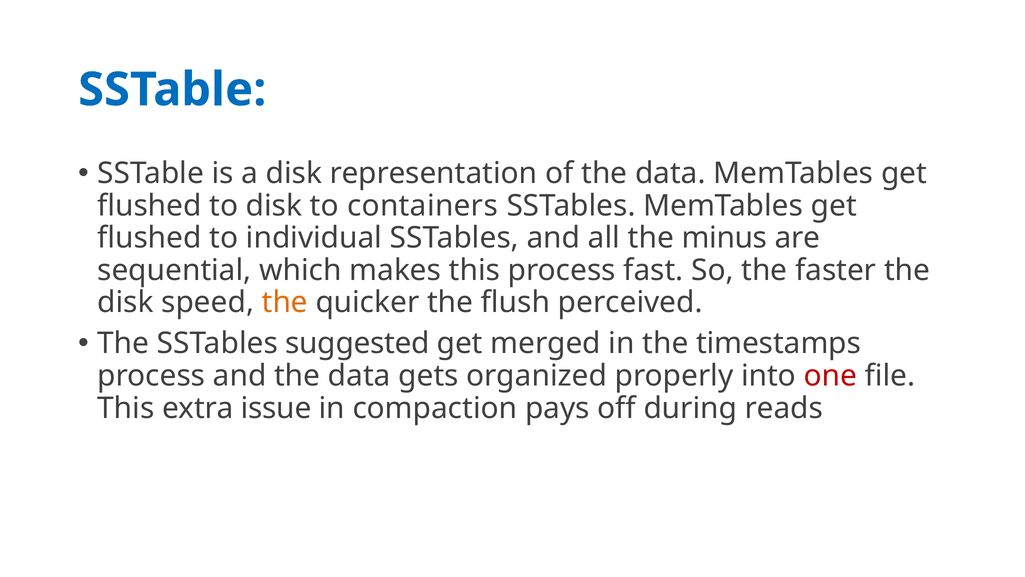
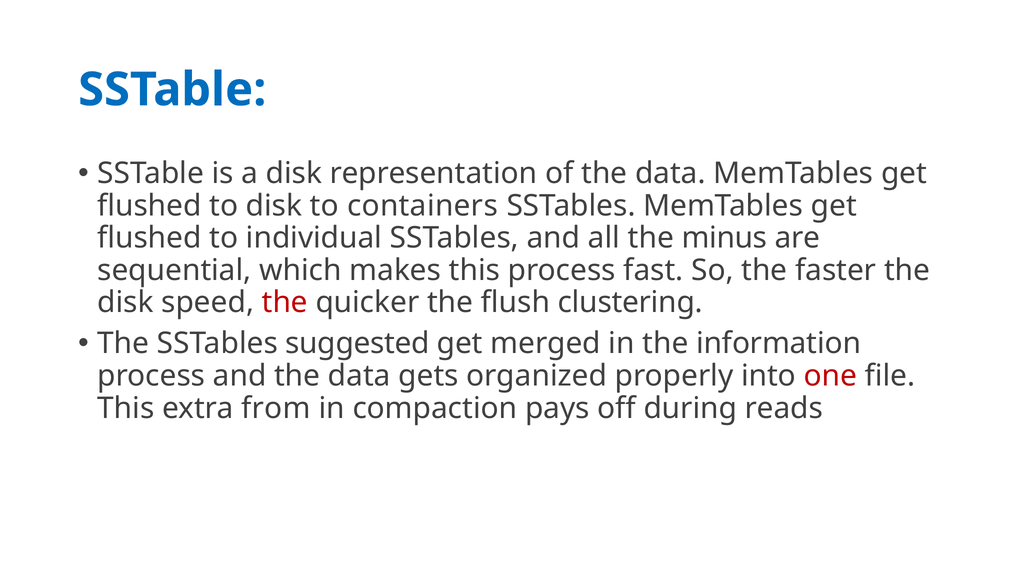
the at (285, 302) colour: orange -> red
perceived: perceived -> clustering
timestamps: timestamps -> information
issue: issue -> from
